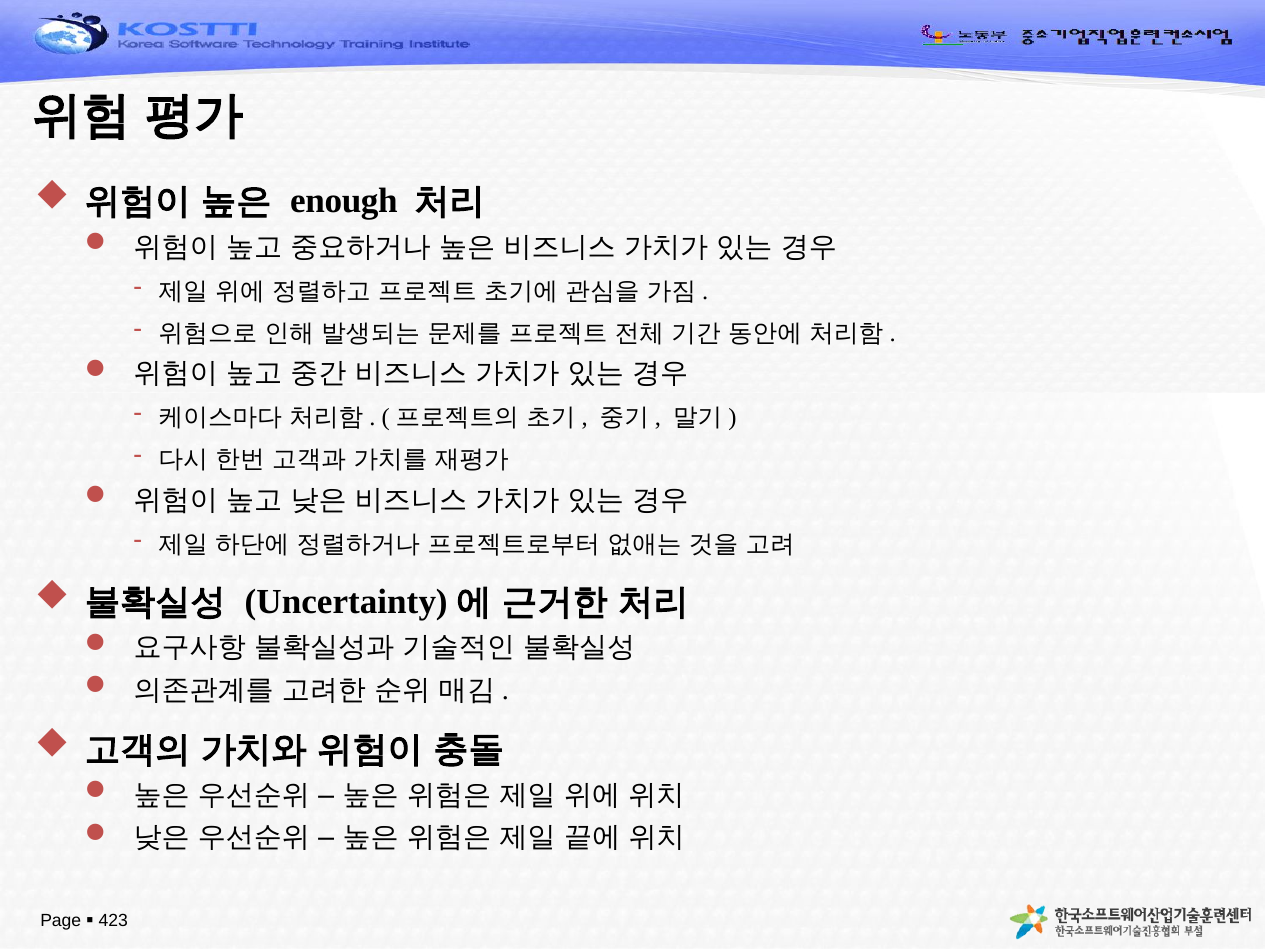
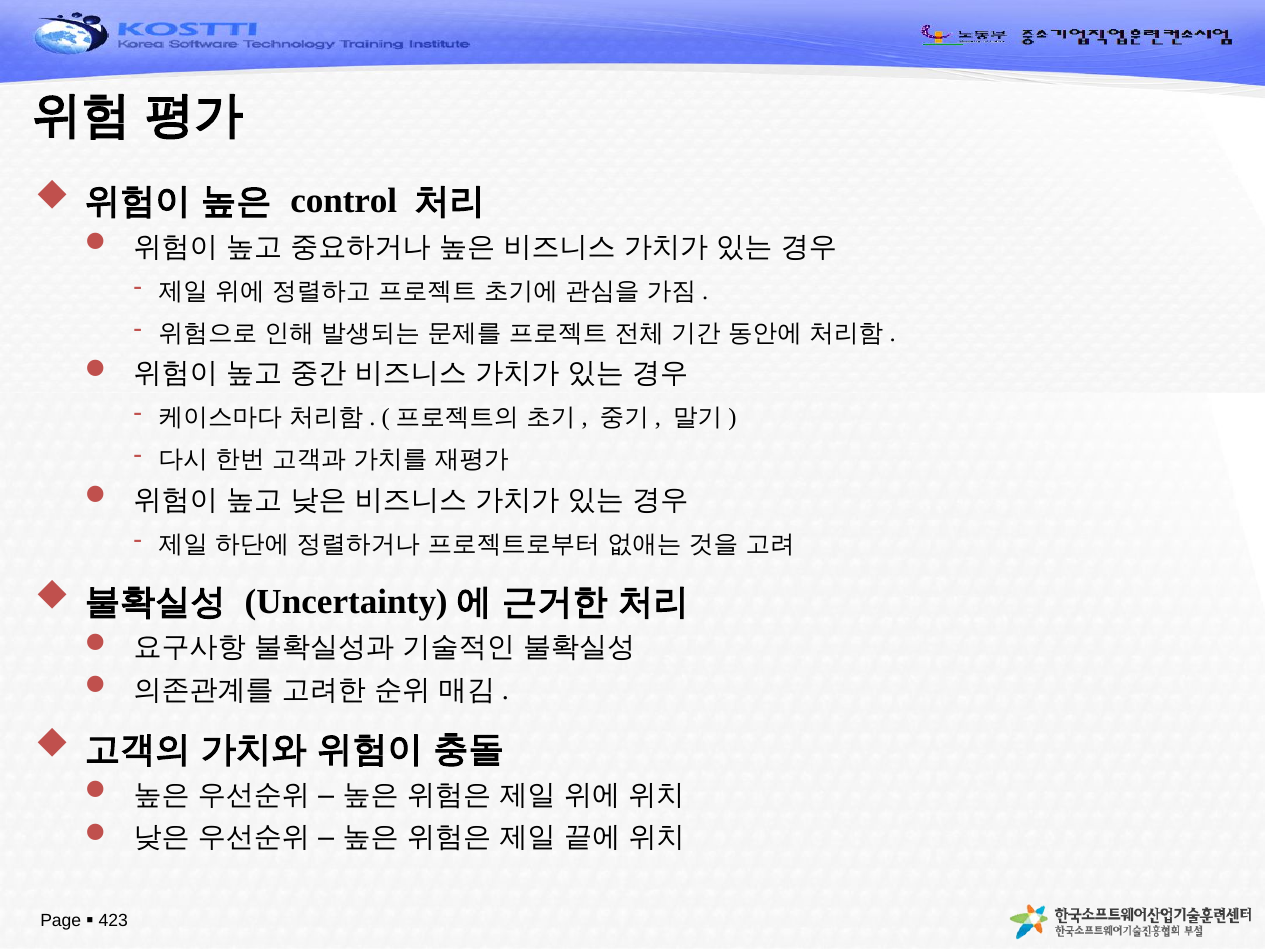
enough: enough -> control
